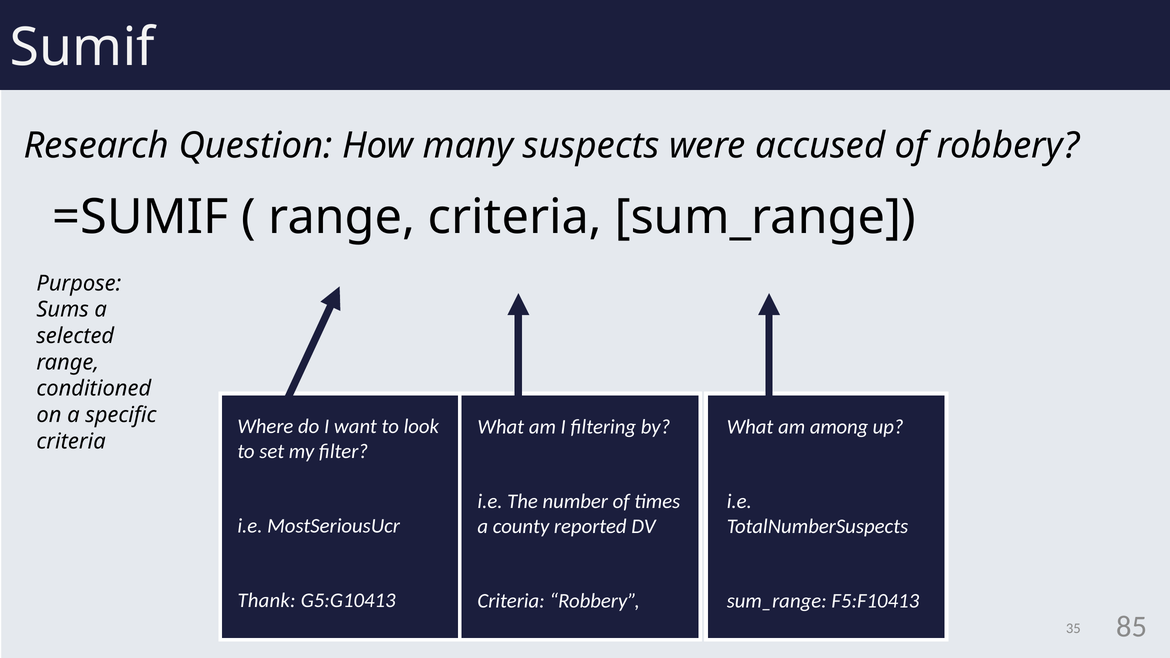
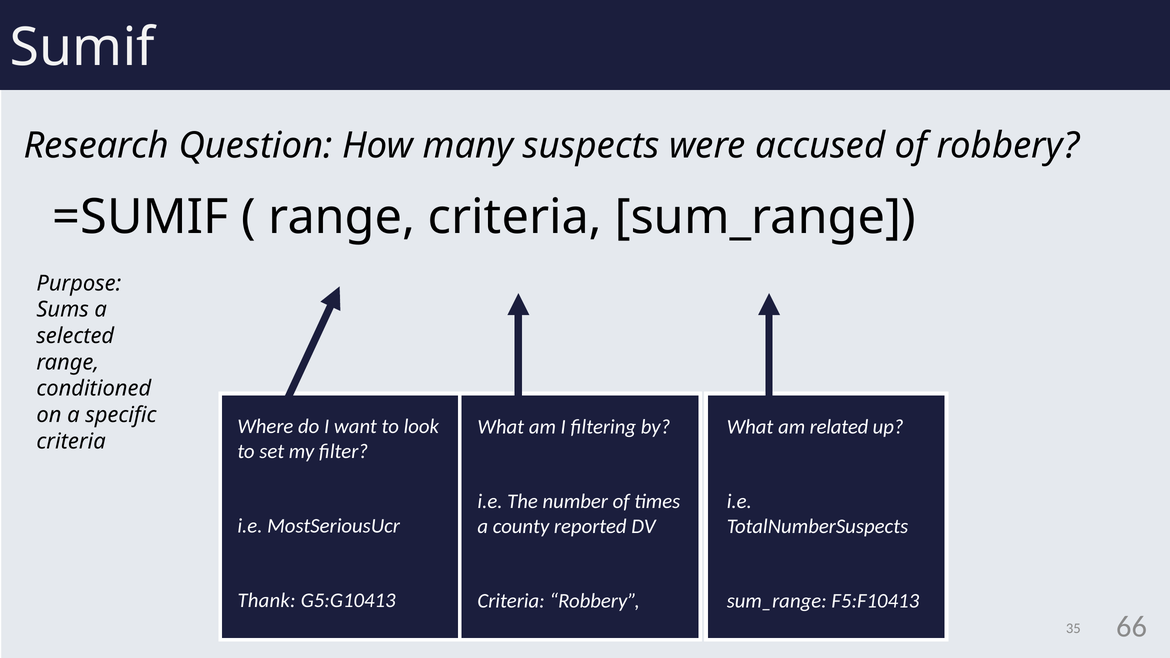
among: among -> related
85: 85 -> 66
